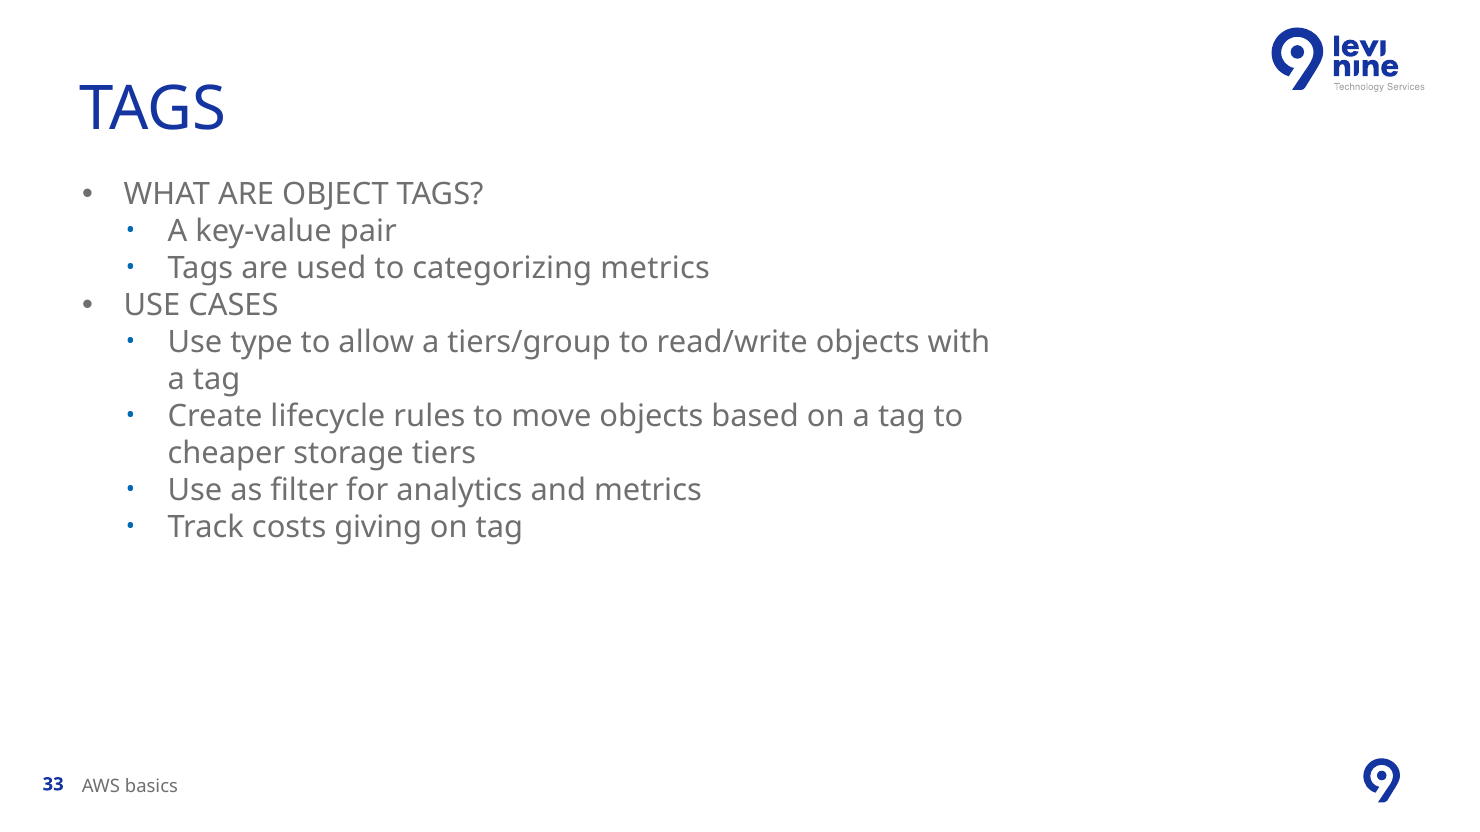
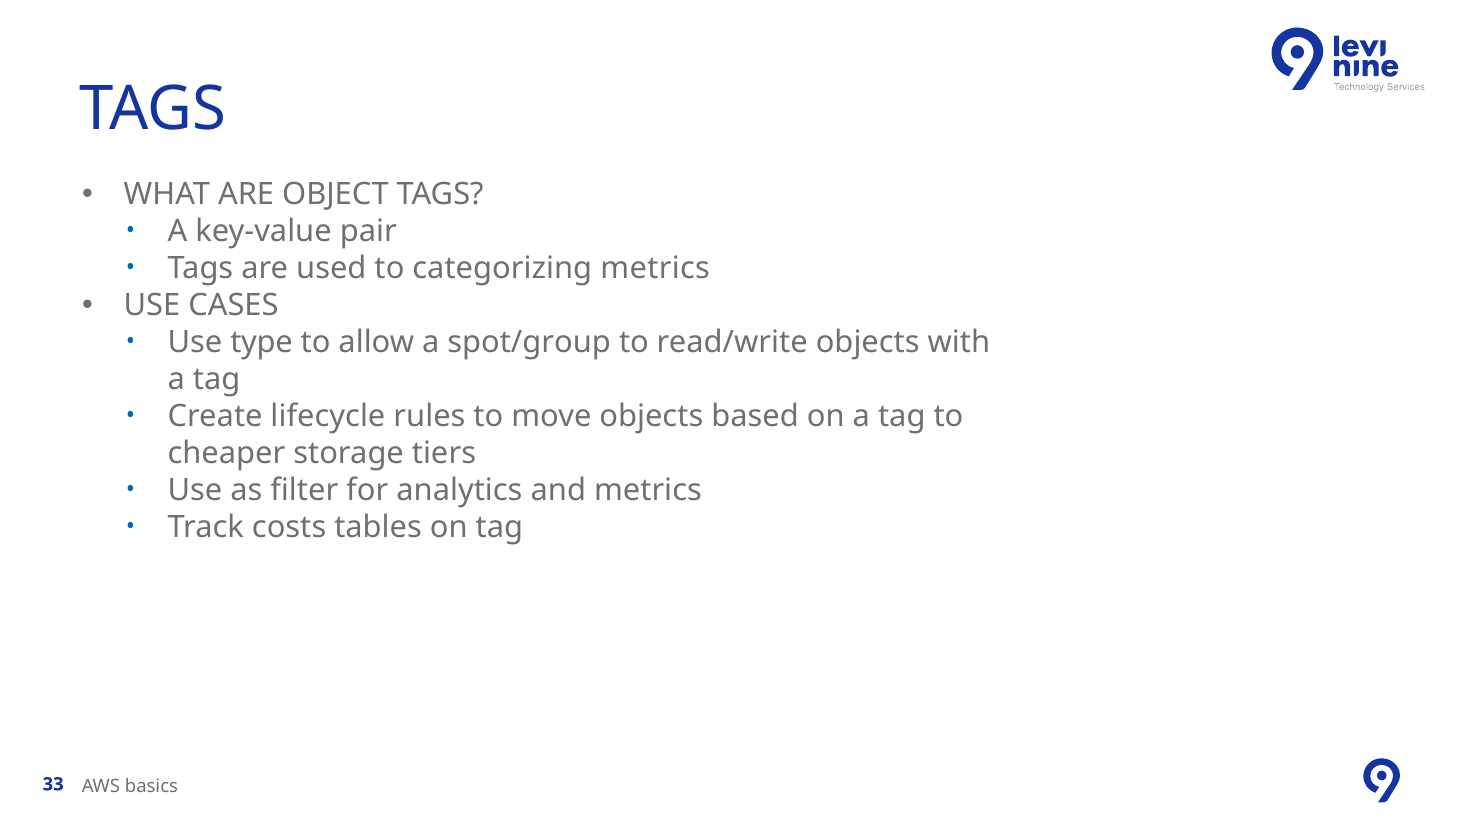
tiers/group: tiers/group -> spot/group
giving: giving -> tables
